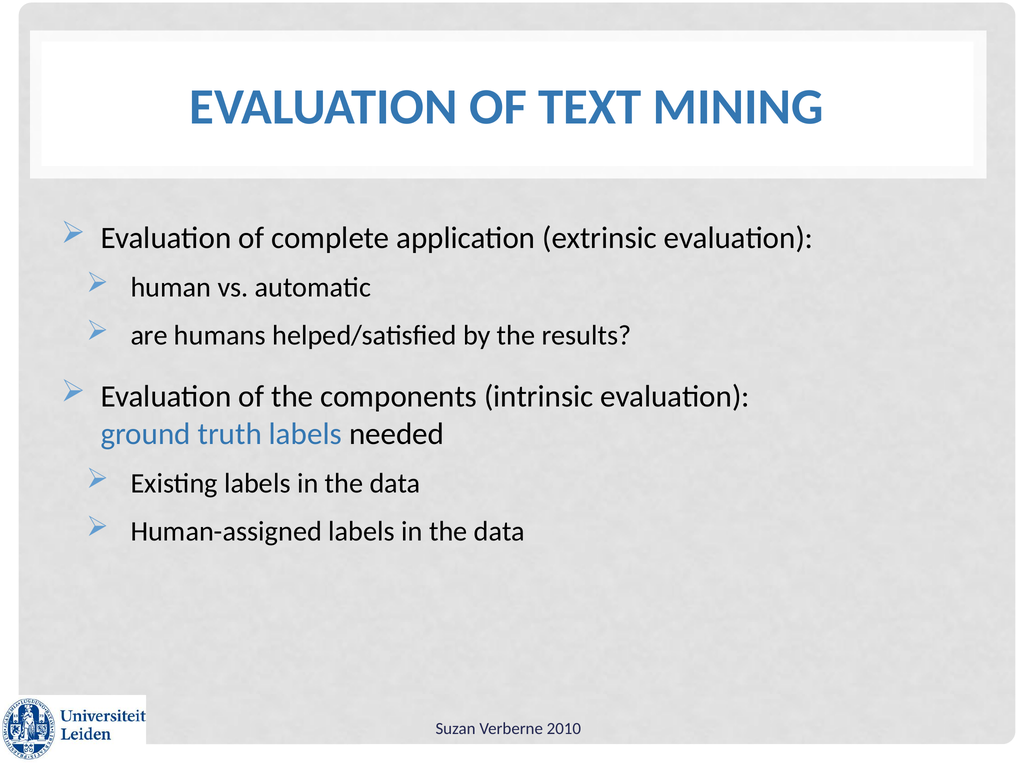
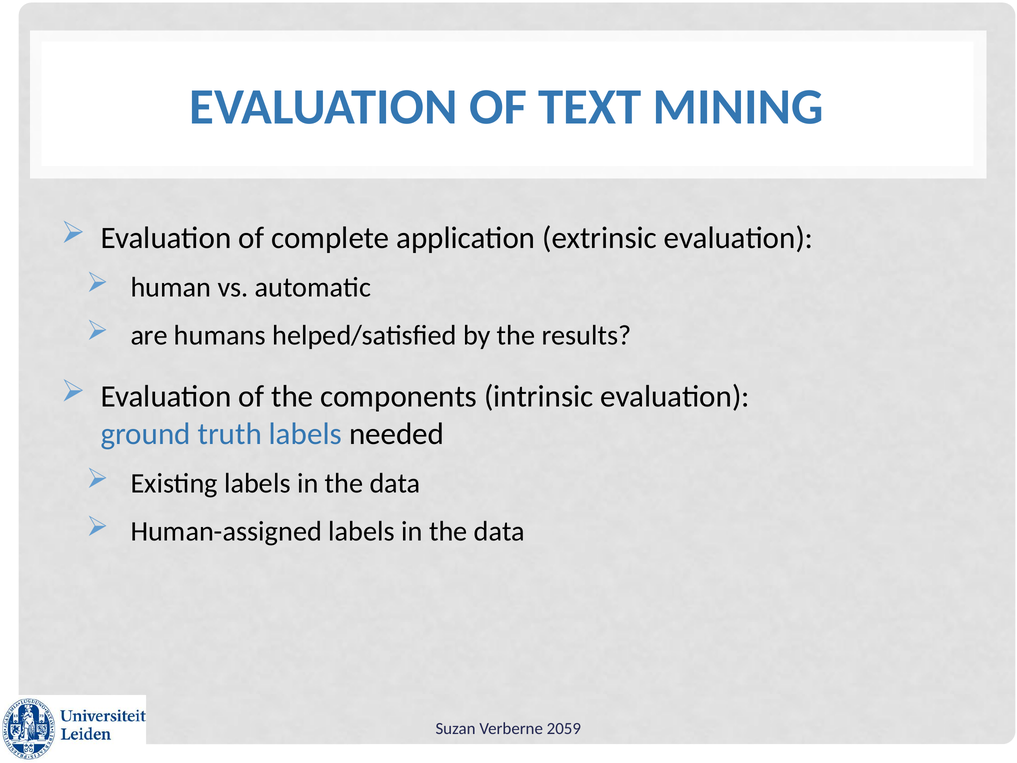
2010: 2010 -> 2059
